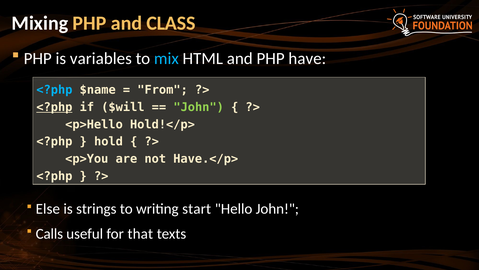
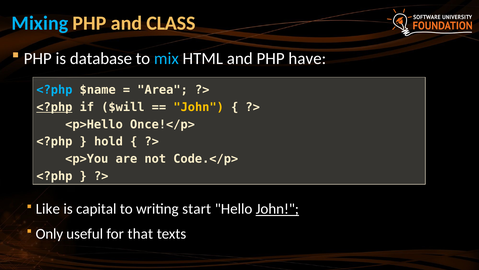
Mixing colour: white -> light blue
variables: variables -> database
From: From -> Area
John at (199, 107) colour: light green -> yellow
Hold!</p>: Hold!</p> -> Once!</p>
Have.</p>: Have.</p> -> Code.</p>
Else: Else -> Like
strings: strings -> capital
John at (277, 209) underline: none -> present
Calls: Calls -> Only
